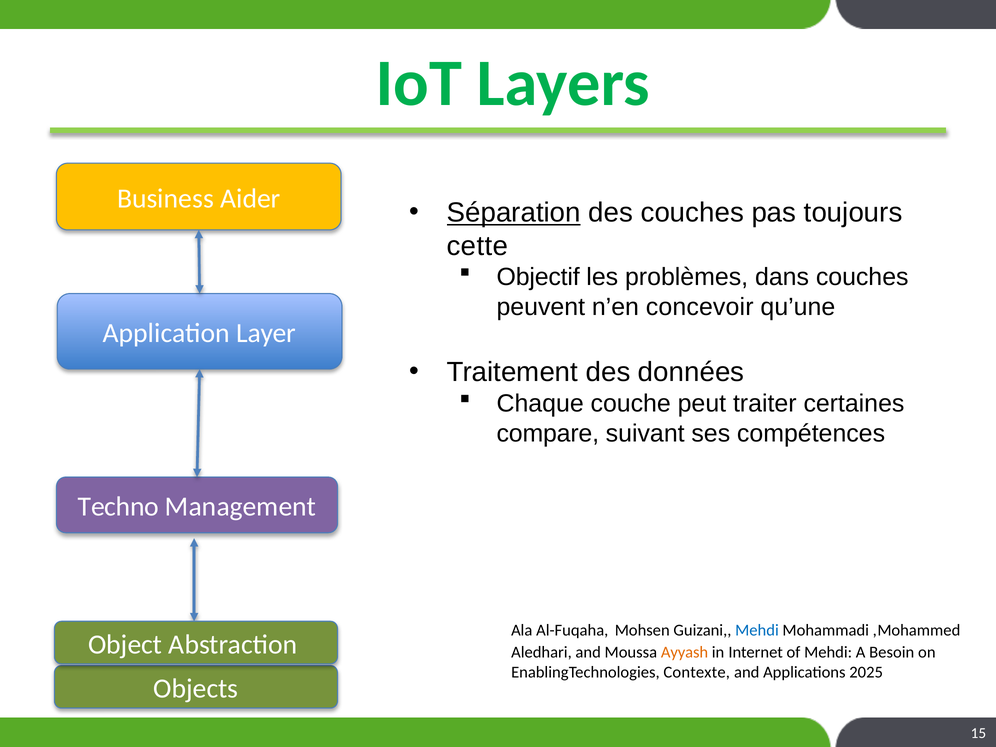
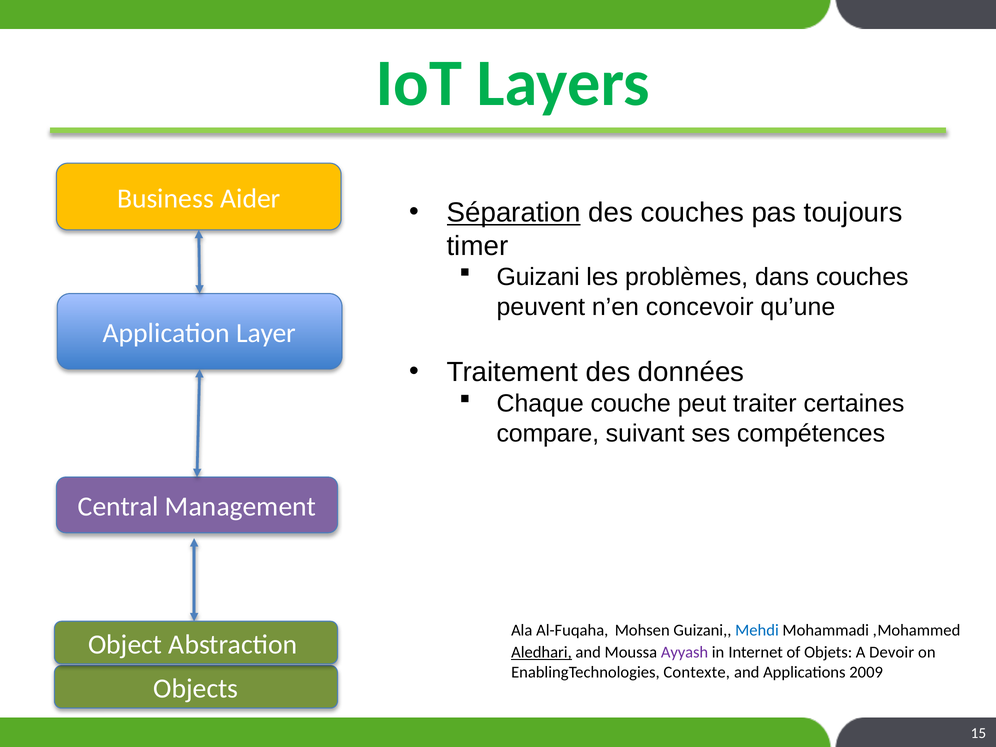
cette: cette -> timer
Objectif at (538, 277): Objectif -> Guizani
Techno: Techno -> Central
Aledhari underline: none -> present
Ayyash colour: orange -> purple
of Mehdi: Mehdi -> Objets
Besoin: Besoin -> Devoir
2025: 2025 -> 2009
